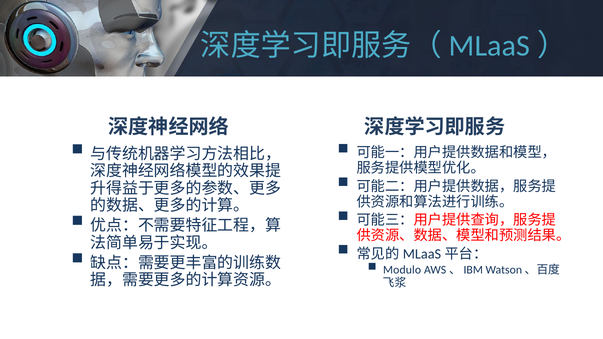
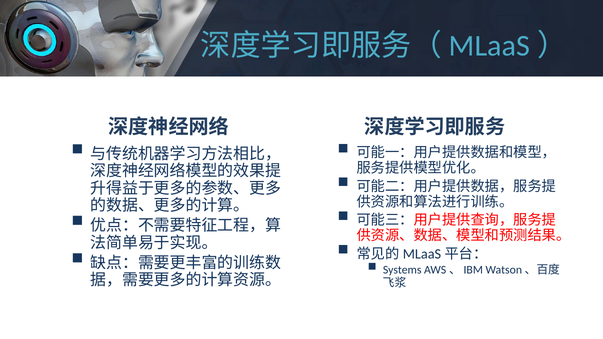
Modulo: Modulo -> Systems
